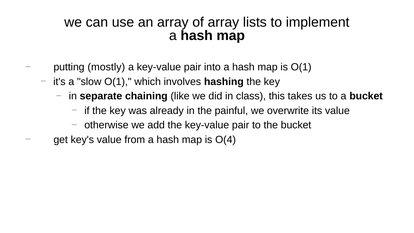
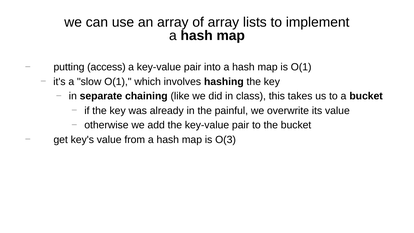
mostly: mostly -> access
O(4: O(4 -> O(3
